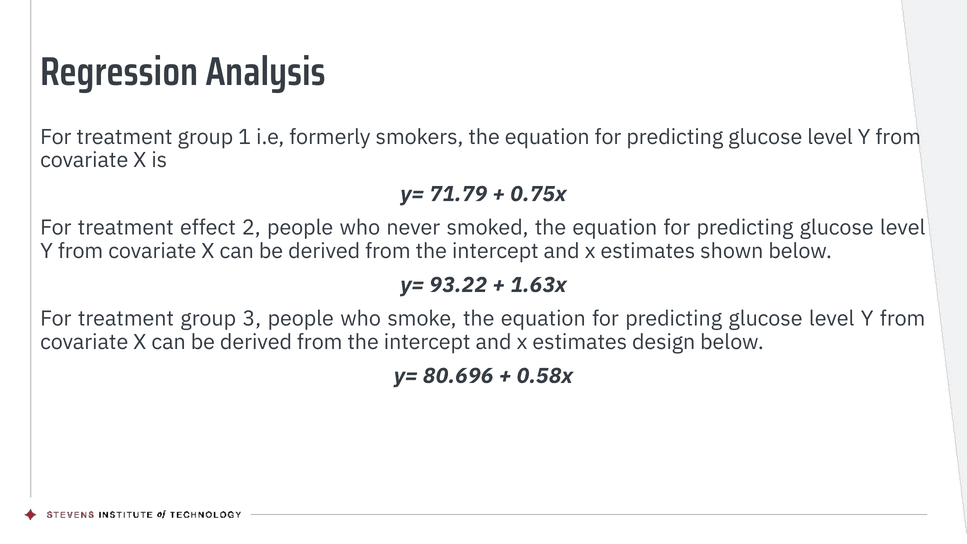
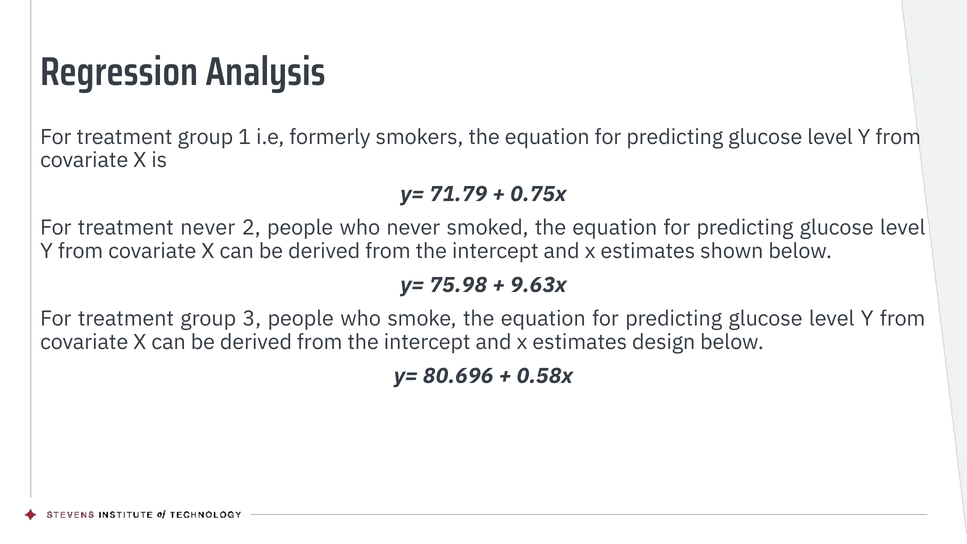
treatment effect: effect -> never
93.22: 93.22 -> 75.98
1.63x: 1.63x -> 9.63x
